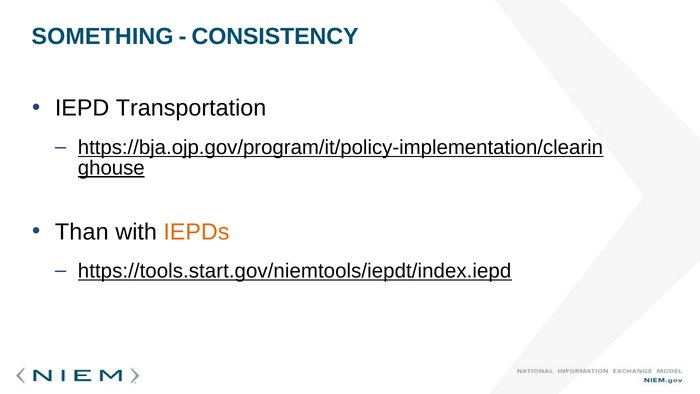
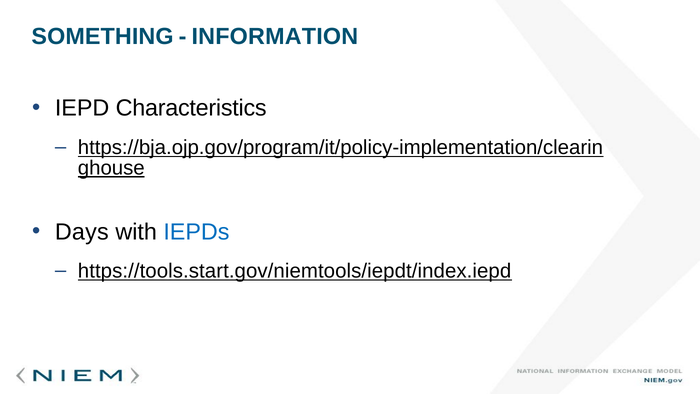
CONSISTENCY: CONSISTENCY -> INFORMATION
Transportation: Transportation -> Characteristics
Than: Than -> Days
IEPDs colour: orange -> blue
